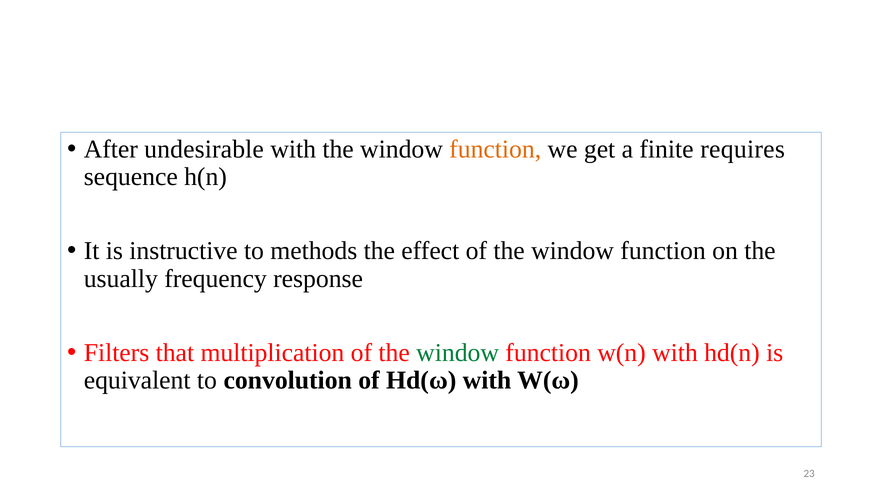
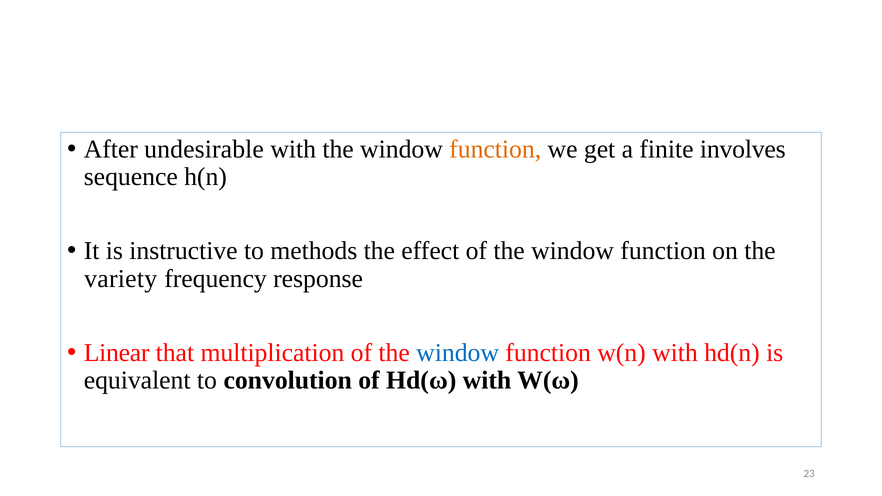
requires: requires -> involves
usually: usually -> variety
Filters: Filters -> Linear
window at (458, 353) colour: green -> blue
